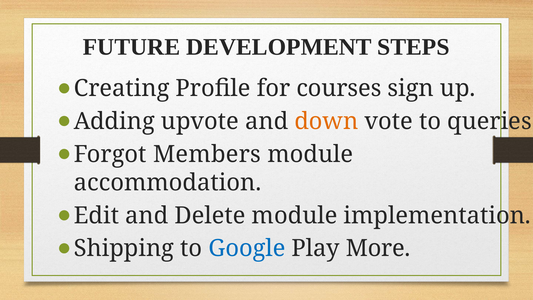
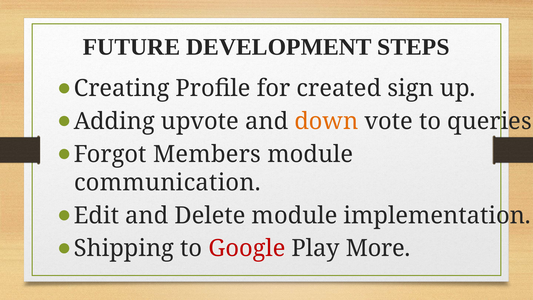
courses: courses -> created
accommodation: accommodation -> communication
Google colour: blue -> red
